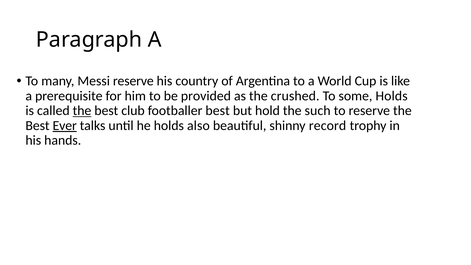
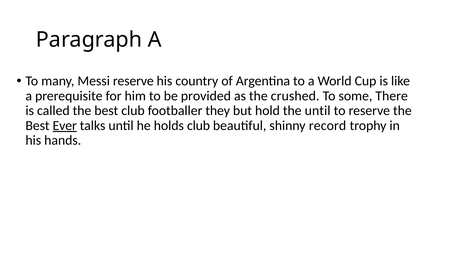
some Holds: Holds -> There
the at (82, 111) underline: present -> none
footballer best: best -> they
the such: such -> until
holds also: also -> club
